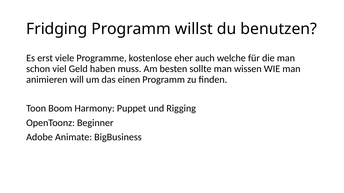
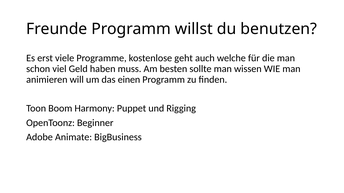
Fridging: Fridging -> Freunde
eher: eher -> geht
